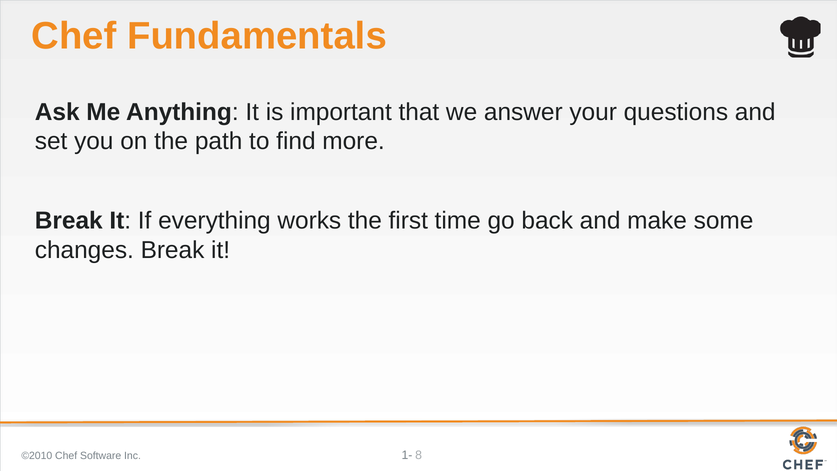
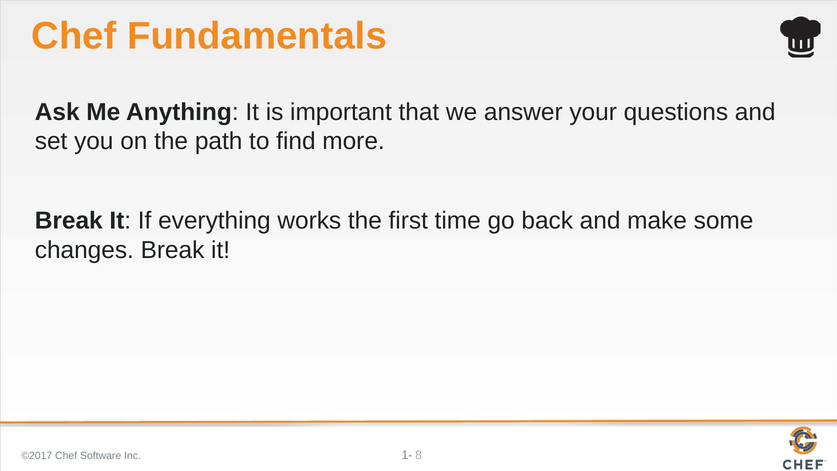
©2010: ©2010 -> ©2017
